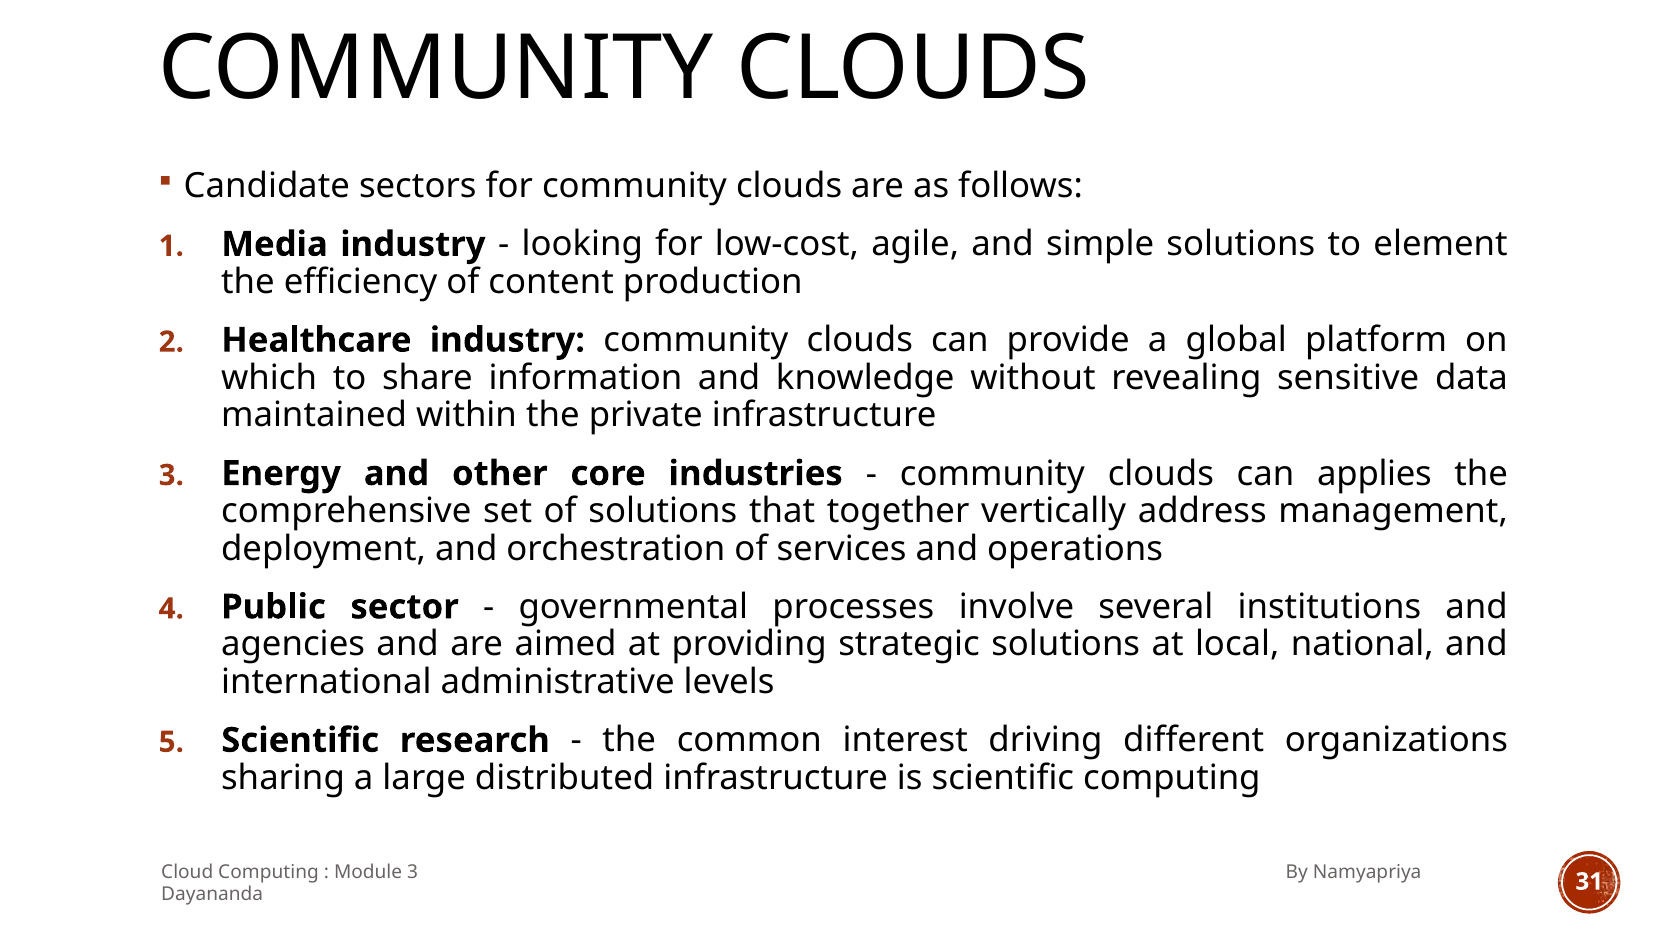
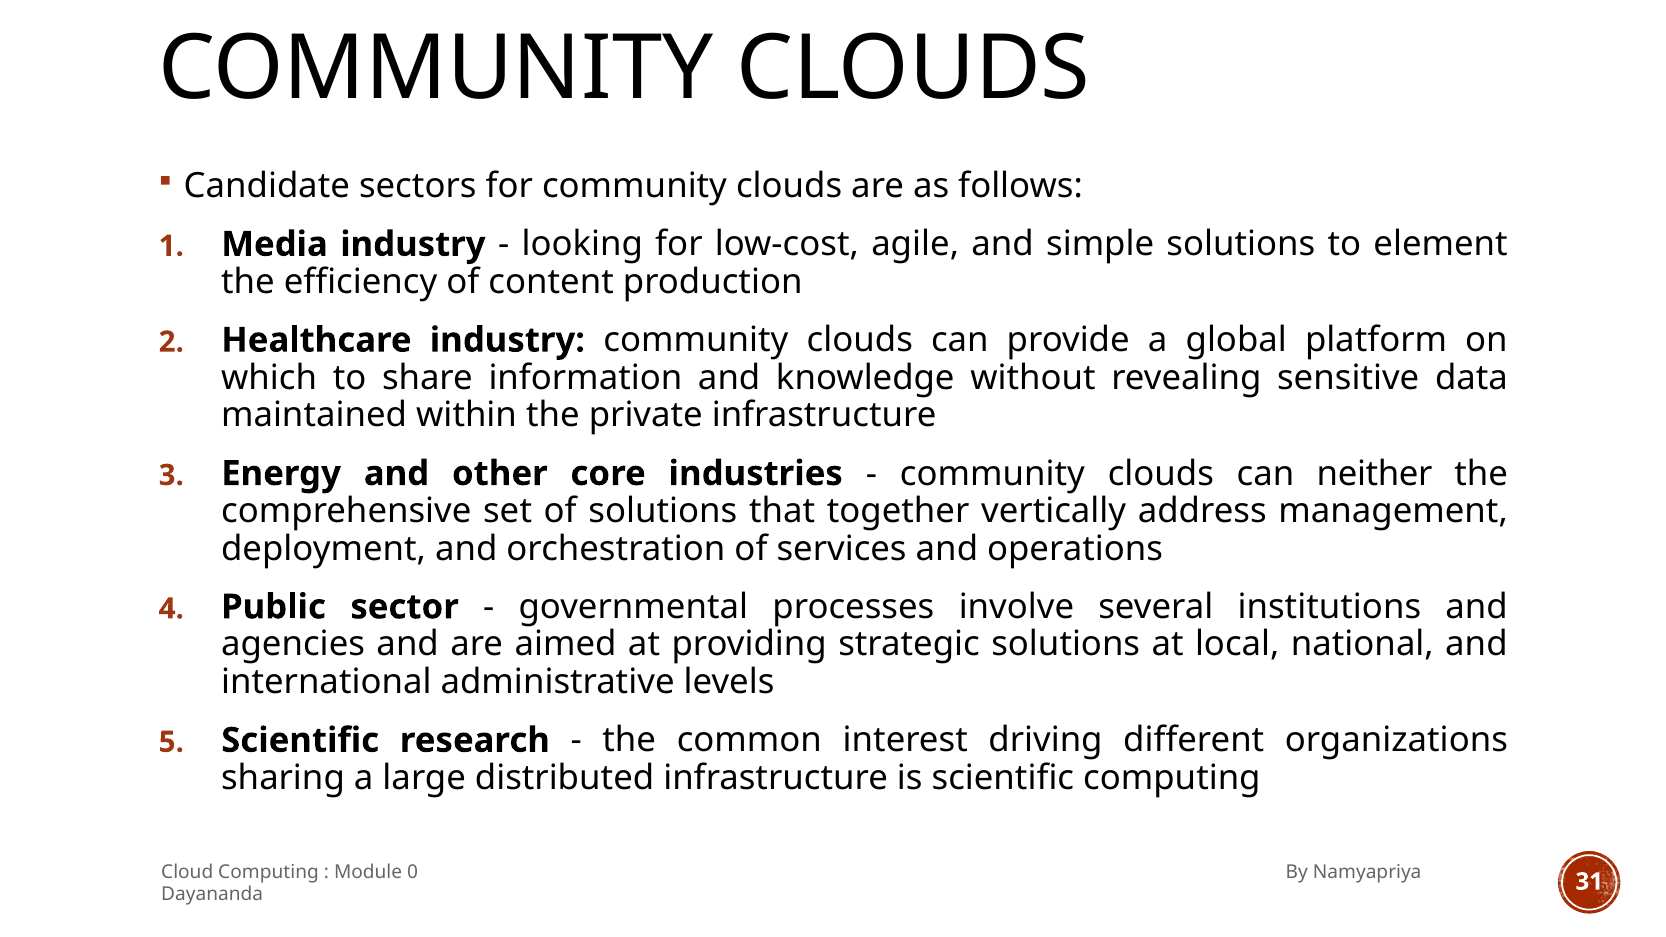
applies: applies -> neither
Module 3: 3 -> 0
